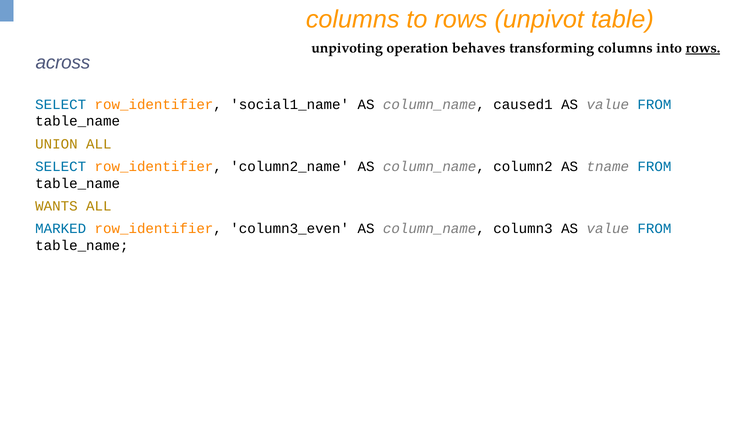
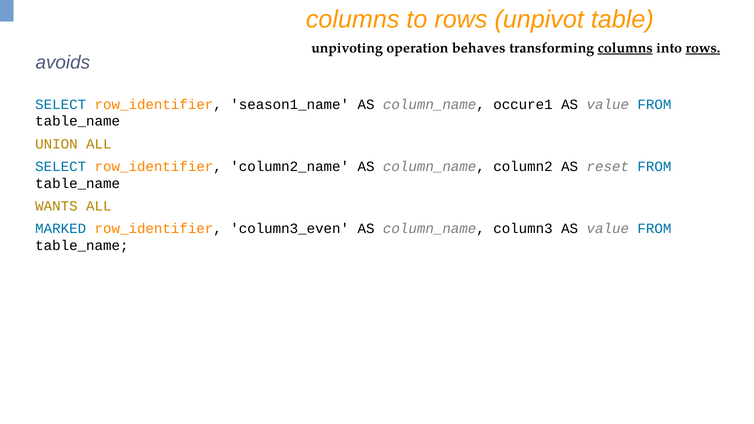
columns at (625, 48) underline: none -> present
across: across -> avoids
social1_name: social1_name -> season1_name
caused1: caused1 -> occure1
tname: tname -> reset
